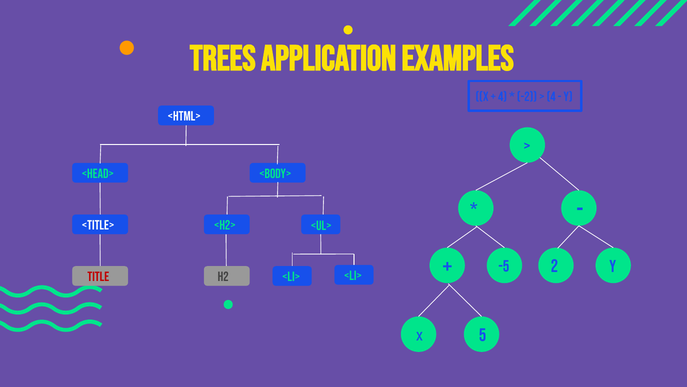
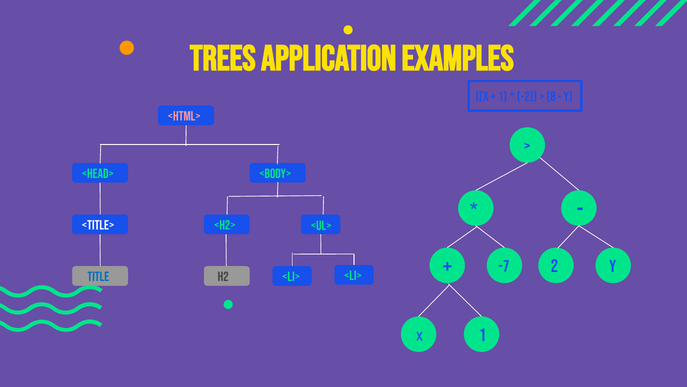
4 at (503, 97): 4 -> 1
4 at (551, 97): 4 -> 8
<html> colour: white -> pink
-5: -5 -> -7
title colour: red -> blue
x 5: 5 -> 1
